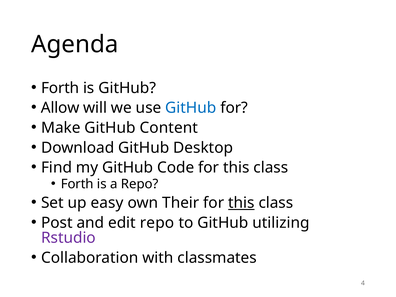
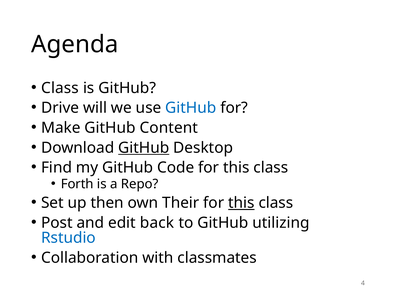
Forth at (60, 88): Forth -> Class
Allow: Allow -> Drive
GitHub at (144, 148) underline: none -> present
easy: easy -> then
edit repo: repo -> back
Rstudio colour: purple -> blue
